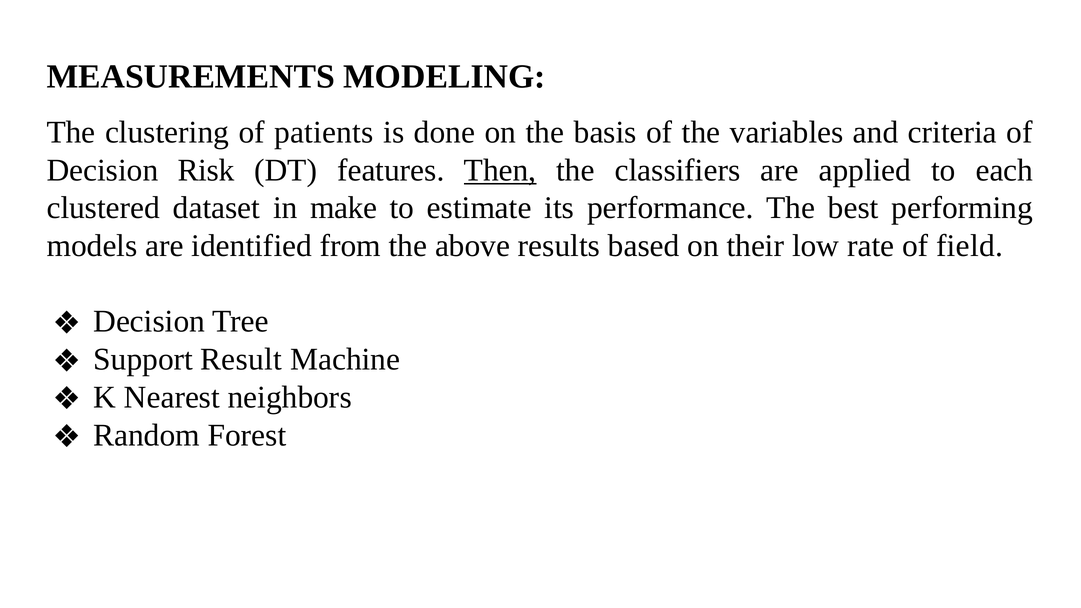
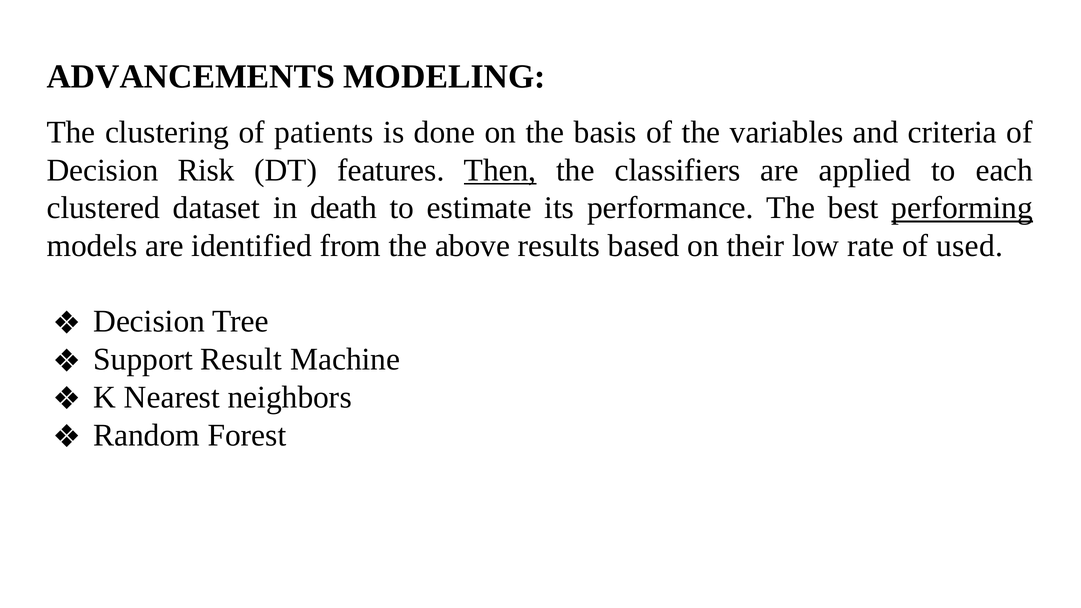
MEASUREMENTS: MEASUREMENTS -> ADVANCEMENTS
make: make -> death
performing underline: none -> present
field: field -> used
